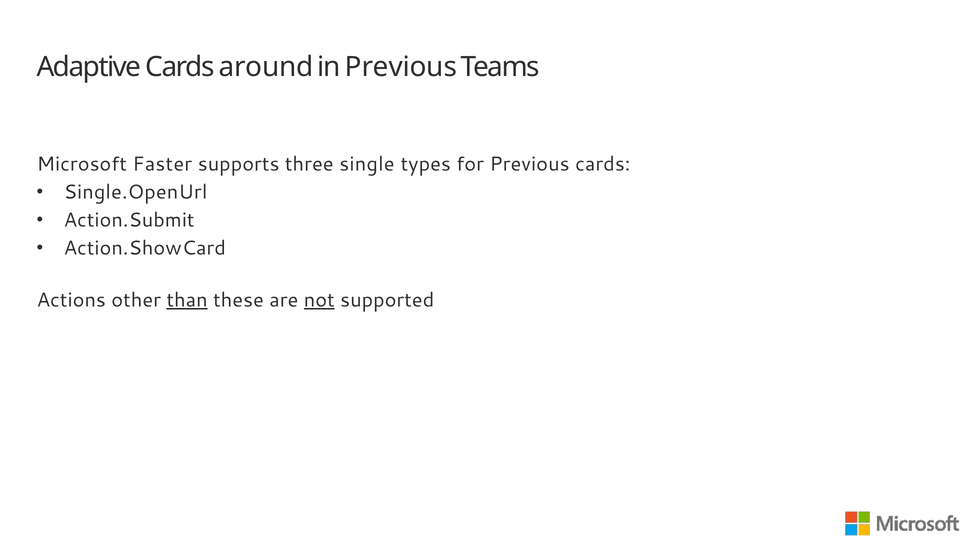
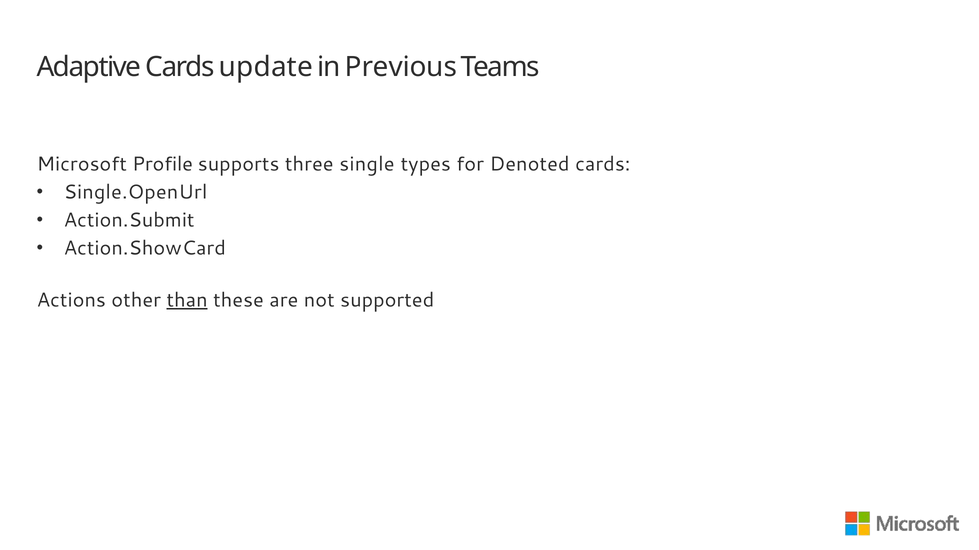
around: around -> update
Faster: Faster -> Profile
for Previous: Previous -> Denoted
not underline: present -> none
